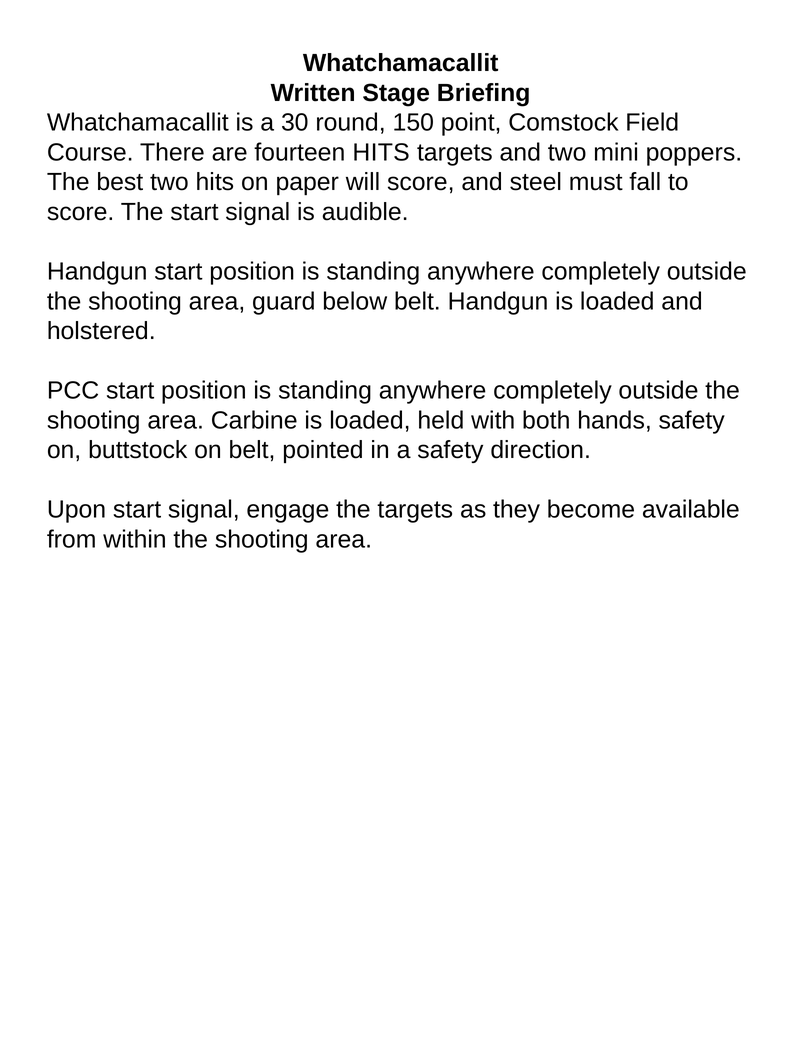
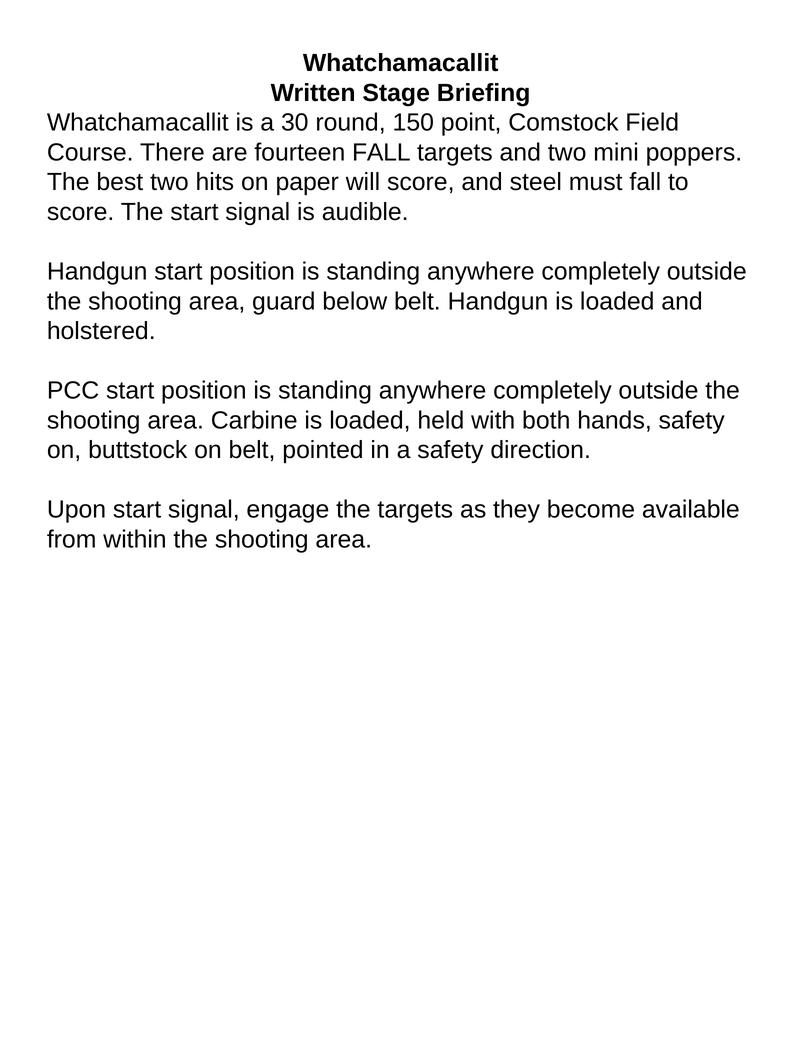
fourteen HITS: HITS -> FALL
